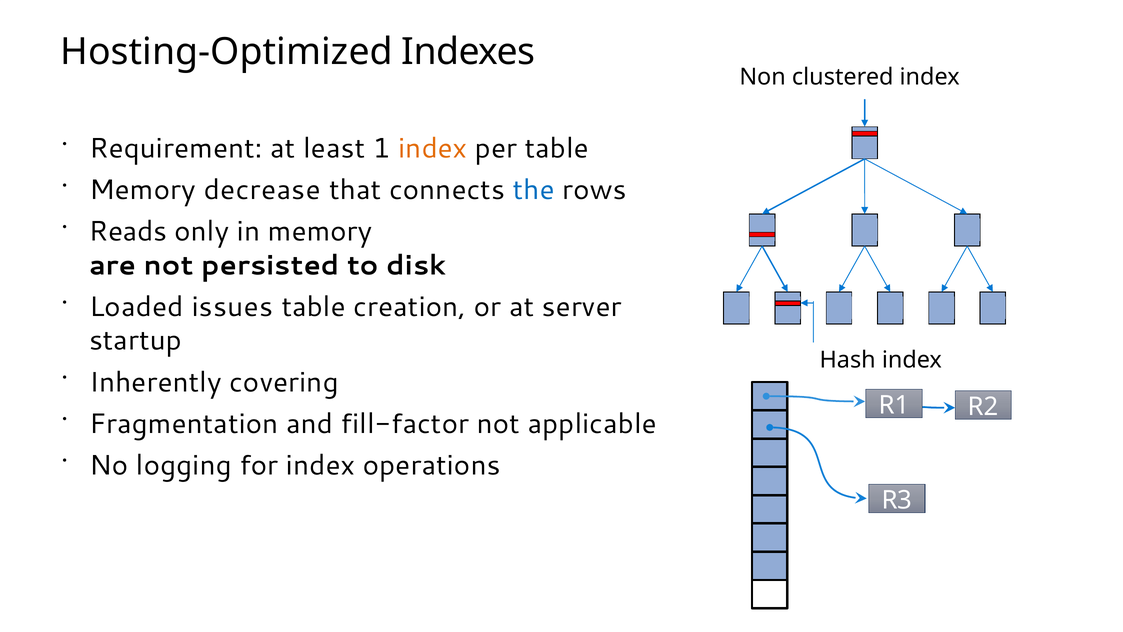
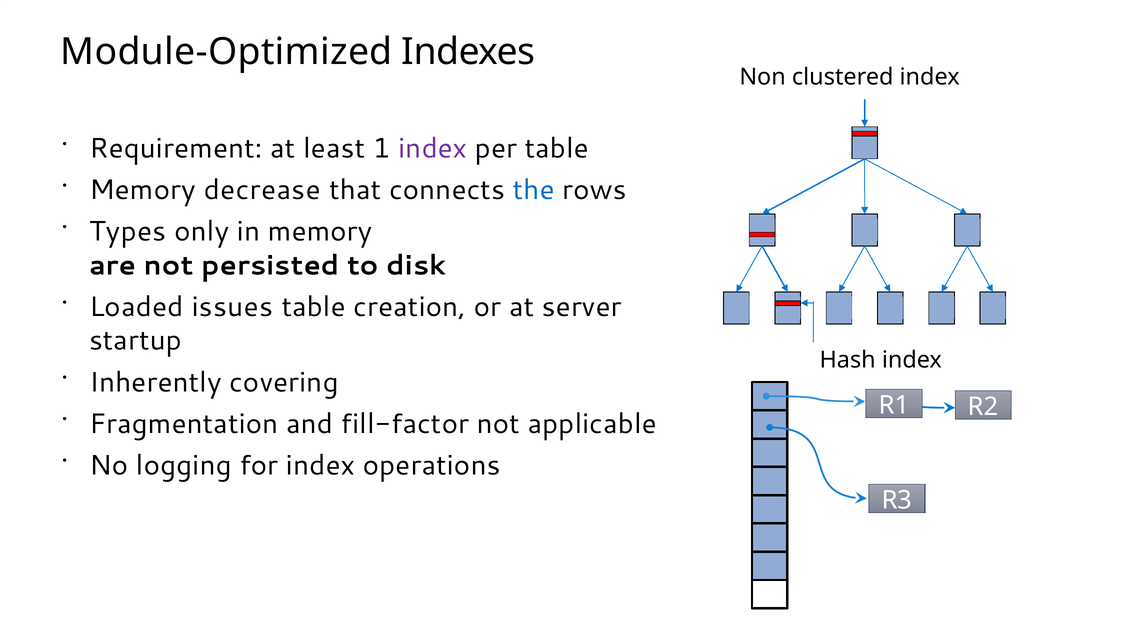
Hosting-Optimized: Hosting-Optimized -> Module-Optimized
index at (433, 149) colour: orange -> purple
Reads: Reads -> Types
